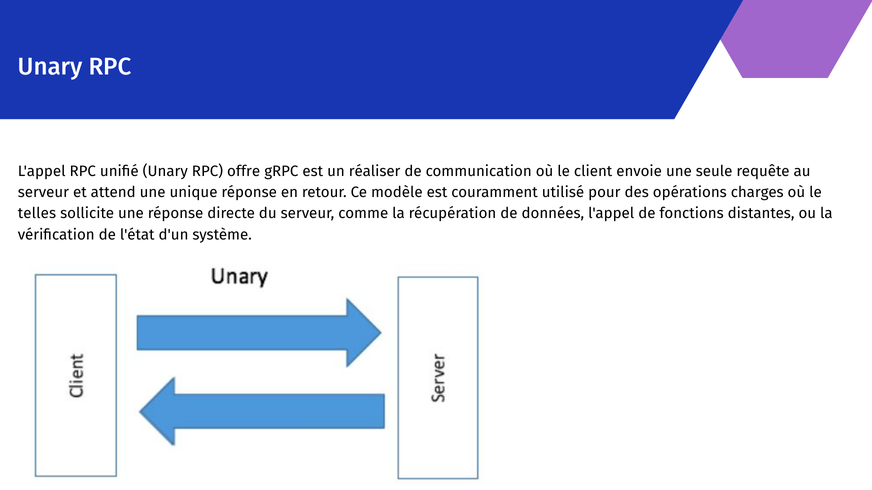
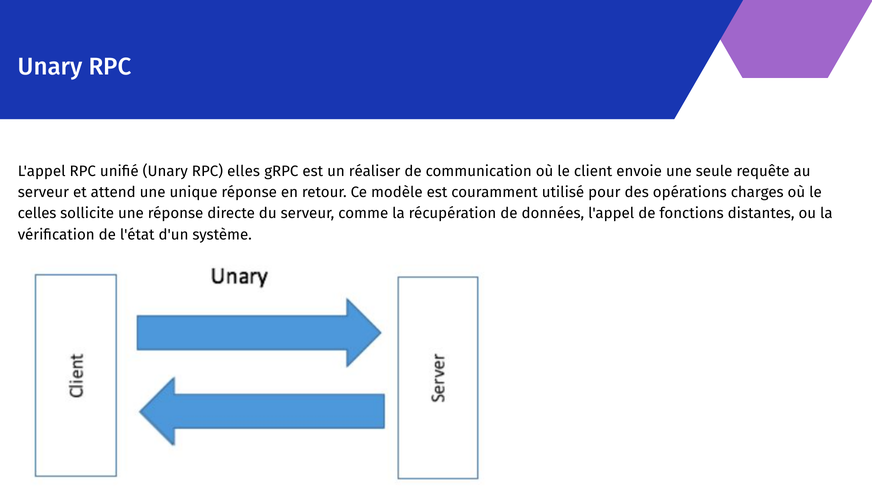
offre: offre -> elles
telles: telles -> celles
